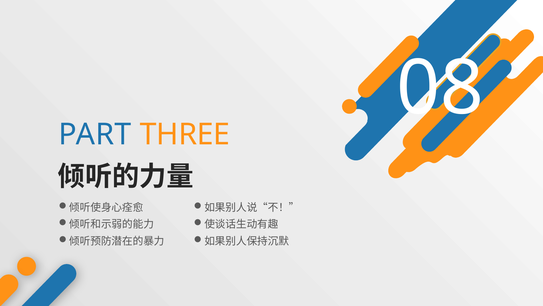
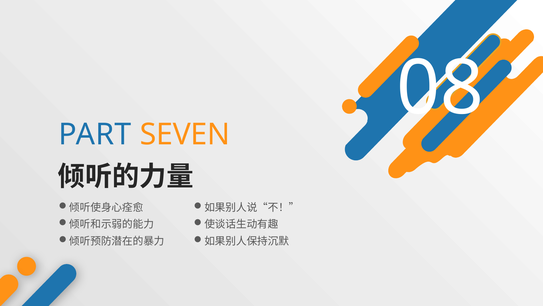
THREE: THREE -> SEVEN
